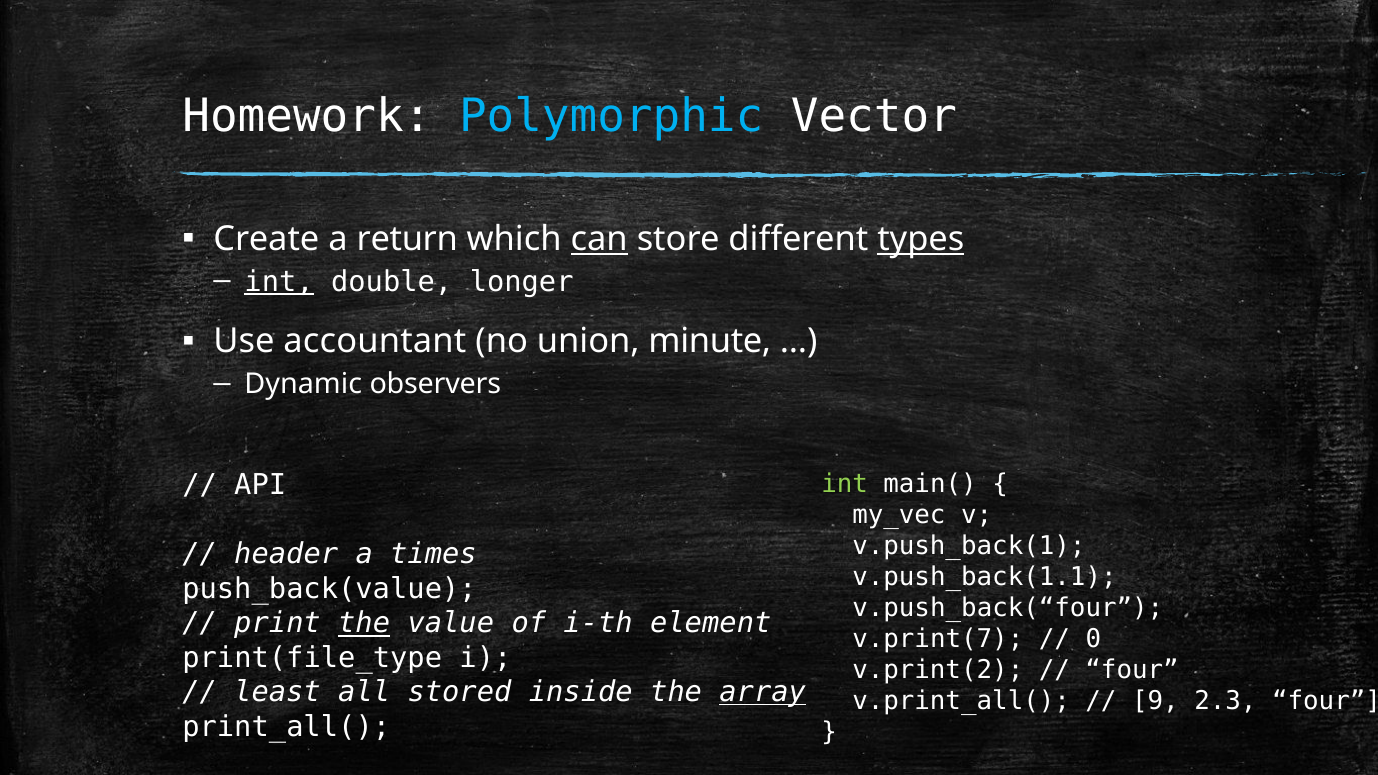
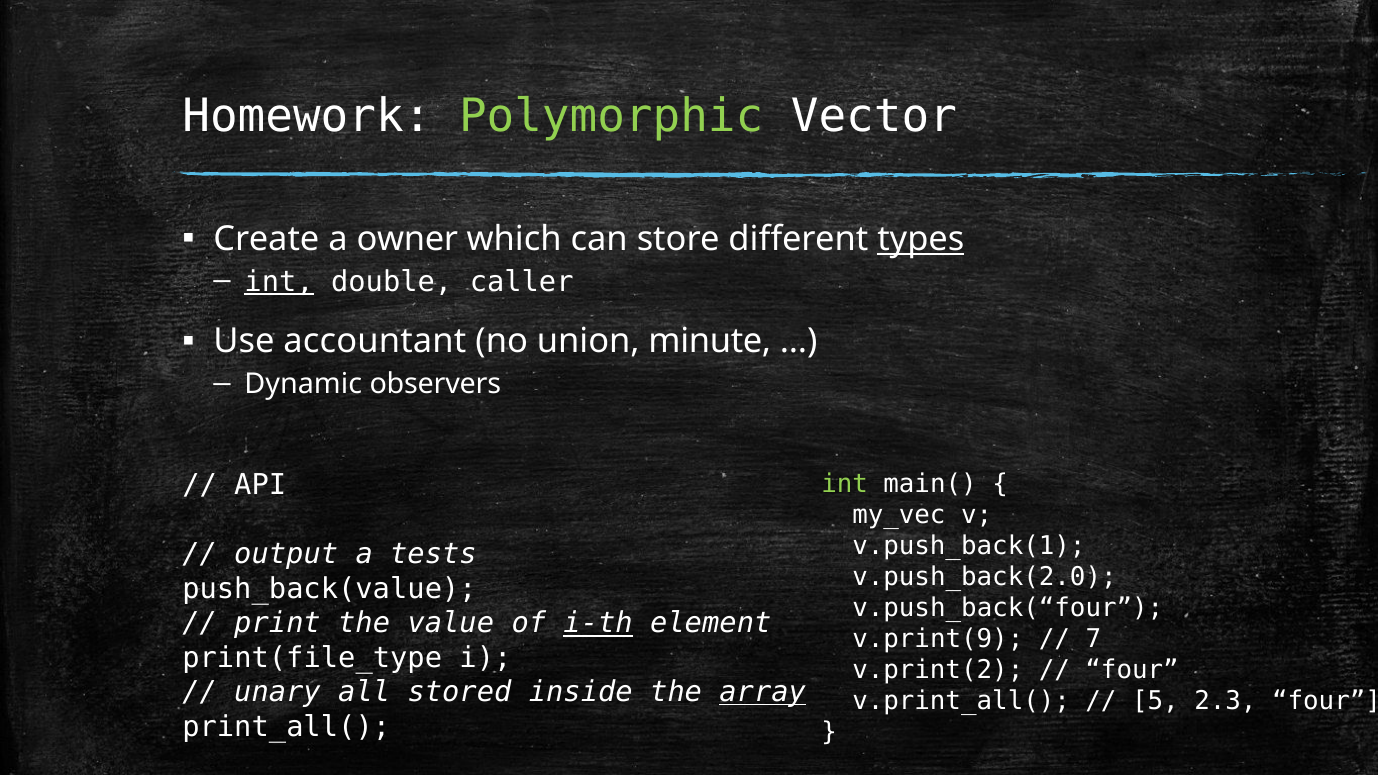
Polymorphic colour: light blue -> light green
return: return -> owner
can underline: present -> none
longer: longer -> caller
header: header -> output
times: times -> tests
v.push_back(1.1: v.push_back(1.1 -> v.push_back(2.0
the at (364, 624) underline: present -> none
i-th underline: none -> present
v.print(7: v.print(7 -> v.print(9
0: 0 -> 7
least: least -> unary
9: 9 -> 5
